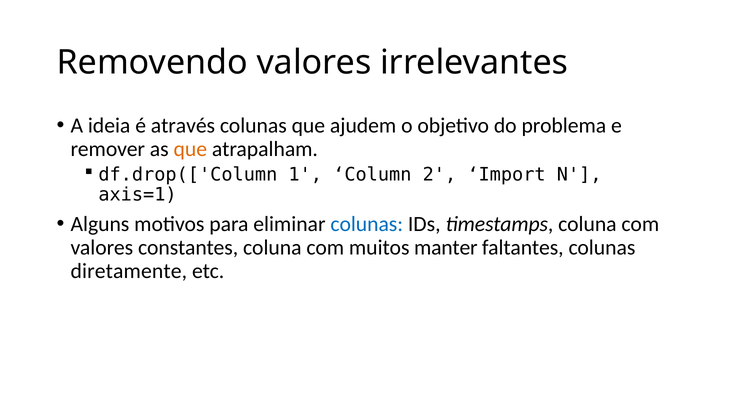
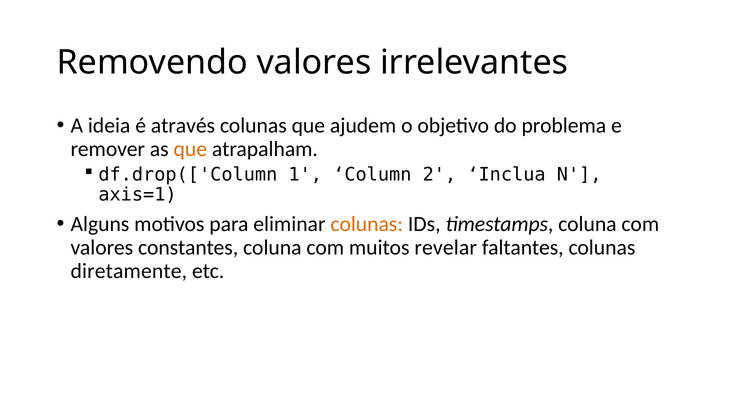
Import: Import -> Inclua
colunas at (367, 224) colour: blue -> orange
manter: manter -> revelar
